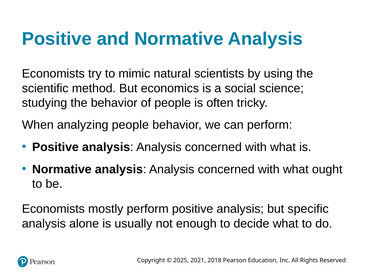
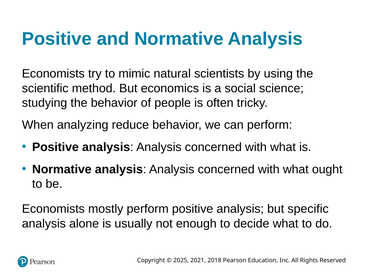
analyzing people: people -> reduce
